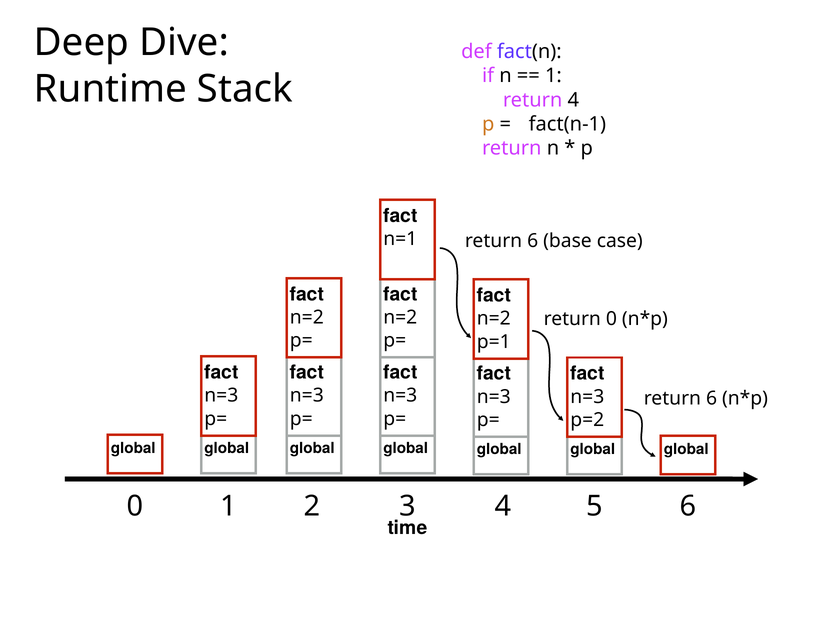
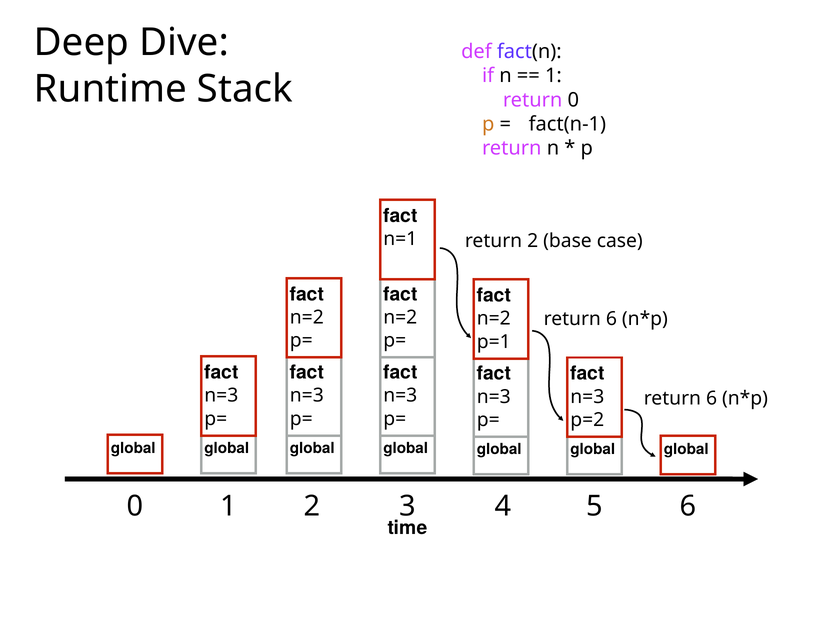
return 4: 4 -> 0
6 at (533, 241): 6 -> 2
0 at (611, 319): 0 -> 6
